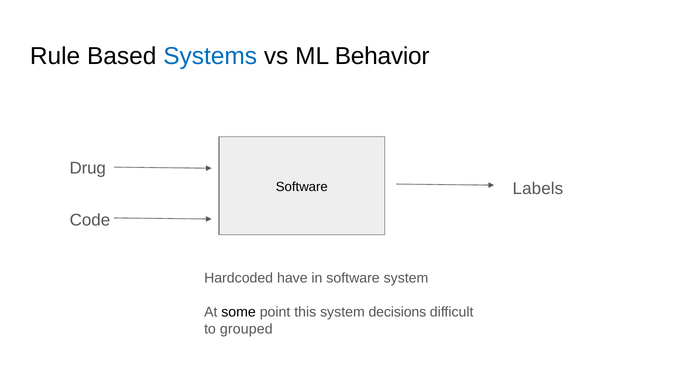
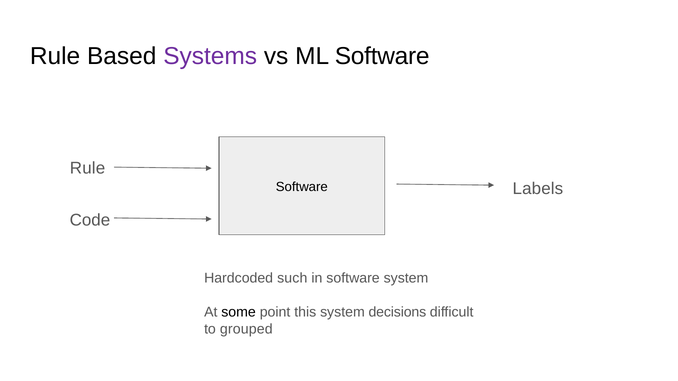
Systems colour: blue -> purple
ML Behavior: Behavior -> Software
Drug at (88, 168): Drug -> Rule
have: have -> such
